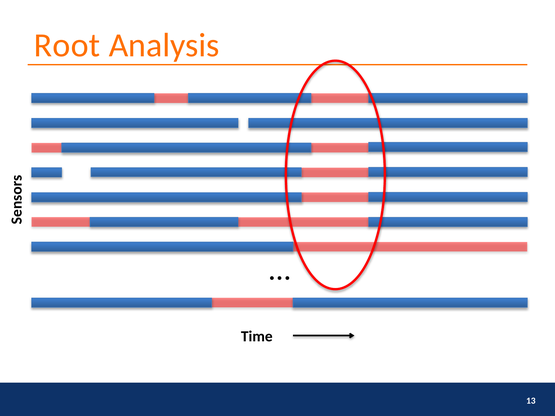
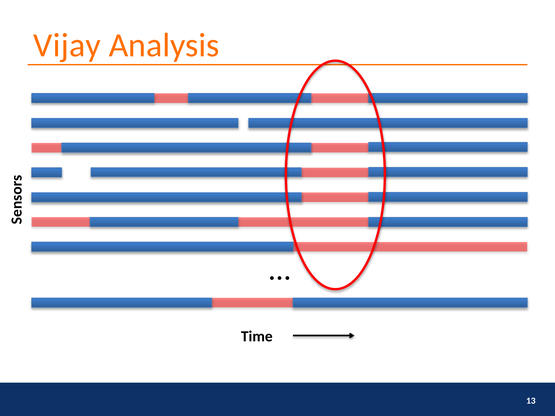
Root: Root -> Vijay
